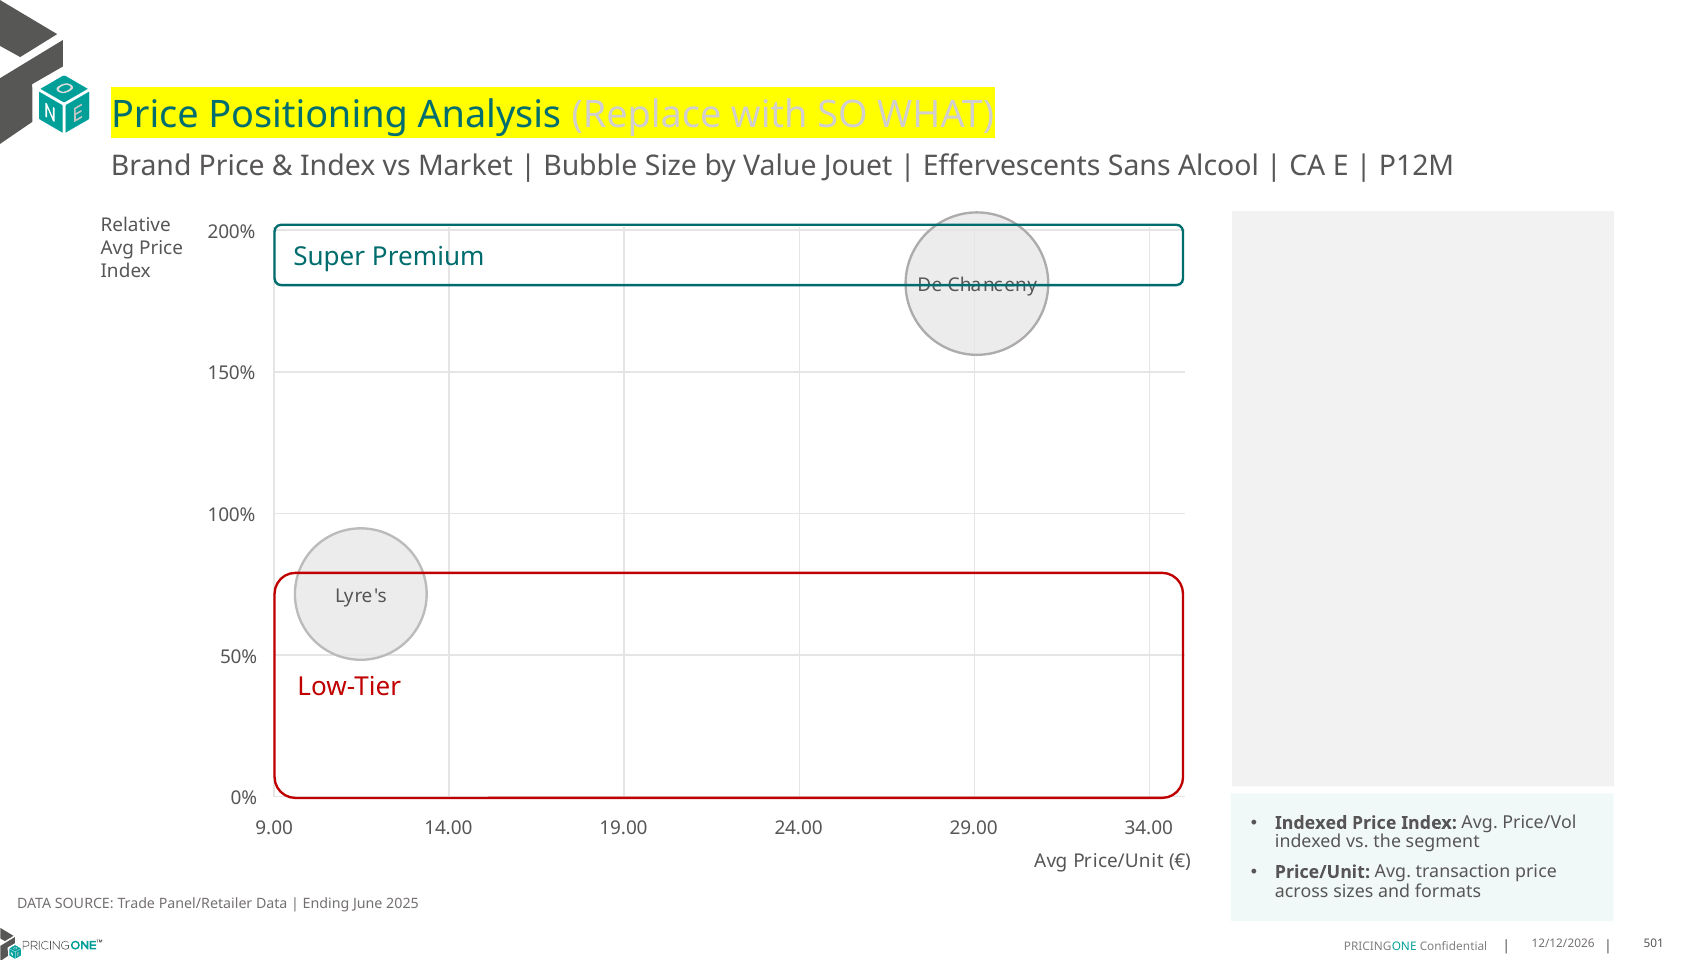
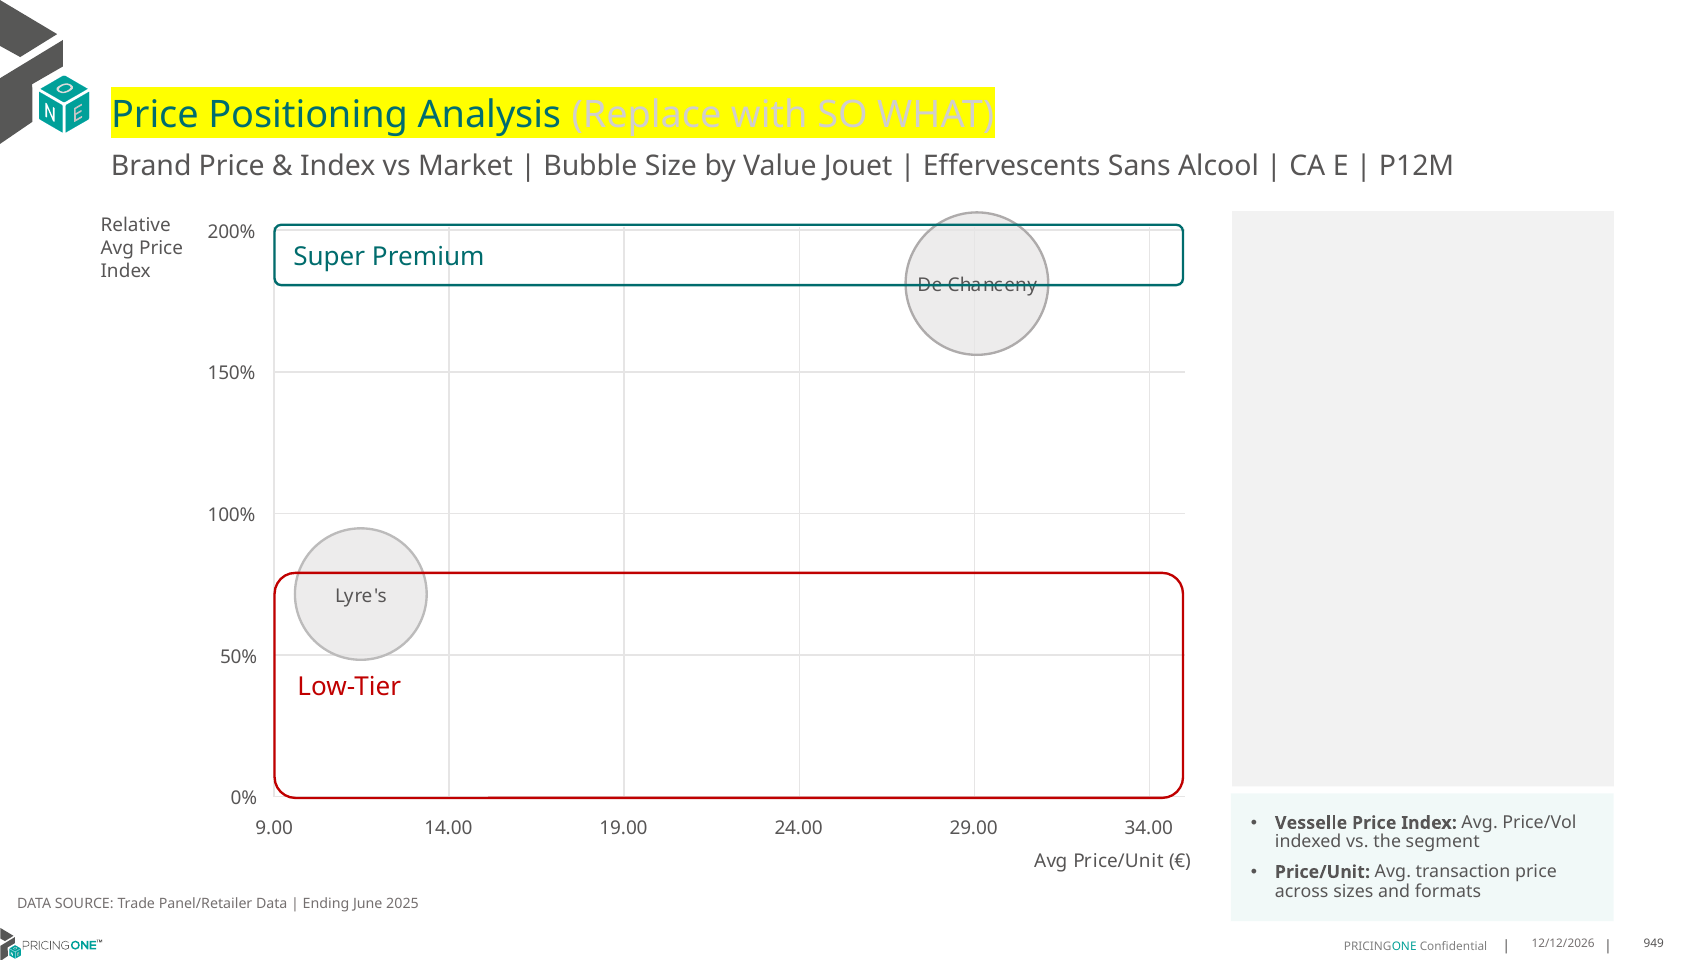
Indexed at (1311, 823): Indexed -> Vesselle
501: 501 -> 949
